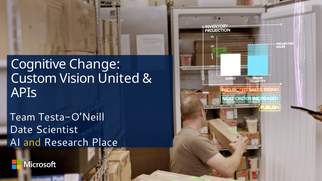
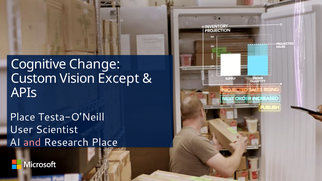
United: United -> Except
Team at (22, 117): Team -> Place
Date: Date -> User
and colour: yellow -> pink
